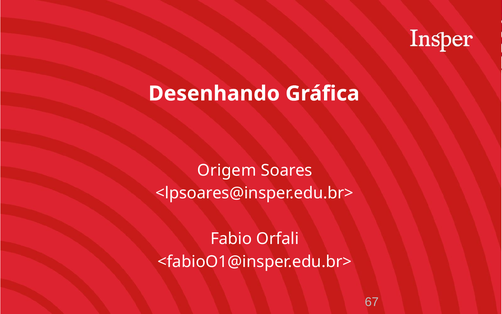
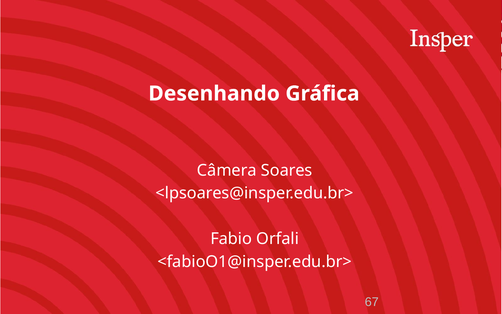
Origem: Origem -> Câmera
